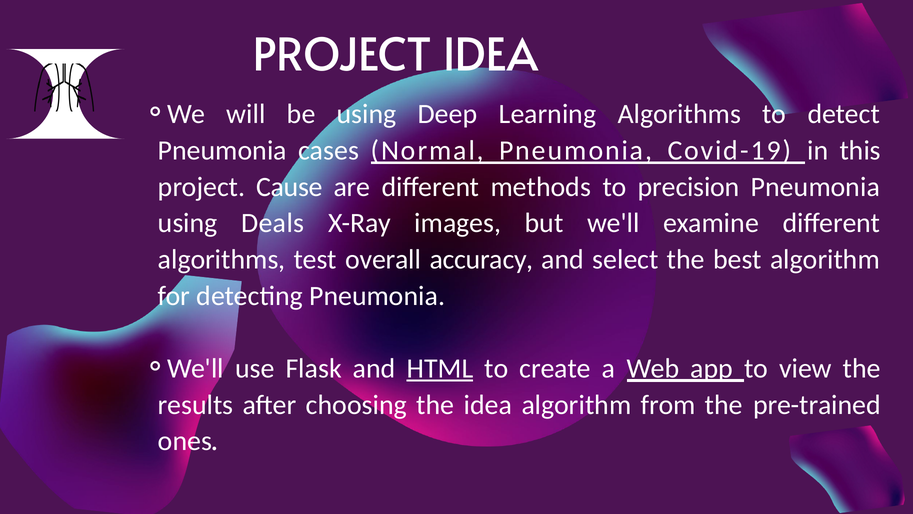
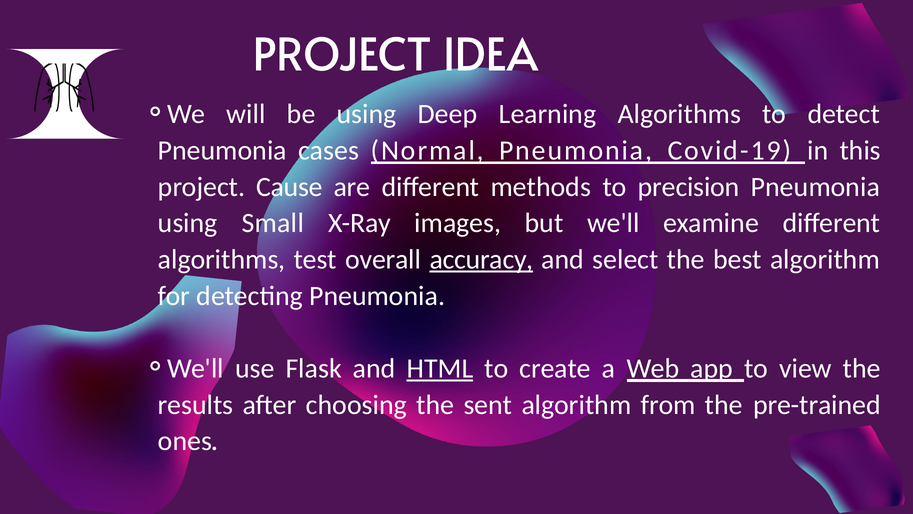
Deals: Deals -> Small
accuracy underline: none -> present
the idea: idea -> sent
